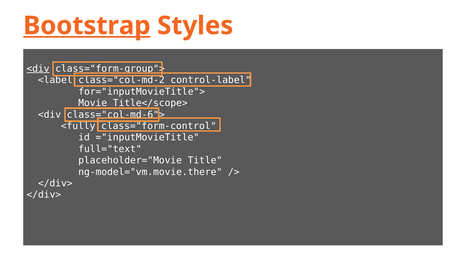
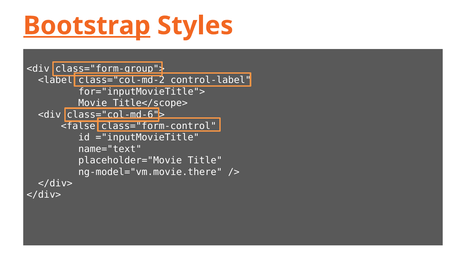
<div at (38, 69) underline: present -> none
<fully: <fully -> <false
full="text: full="text -> name="text
